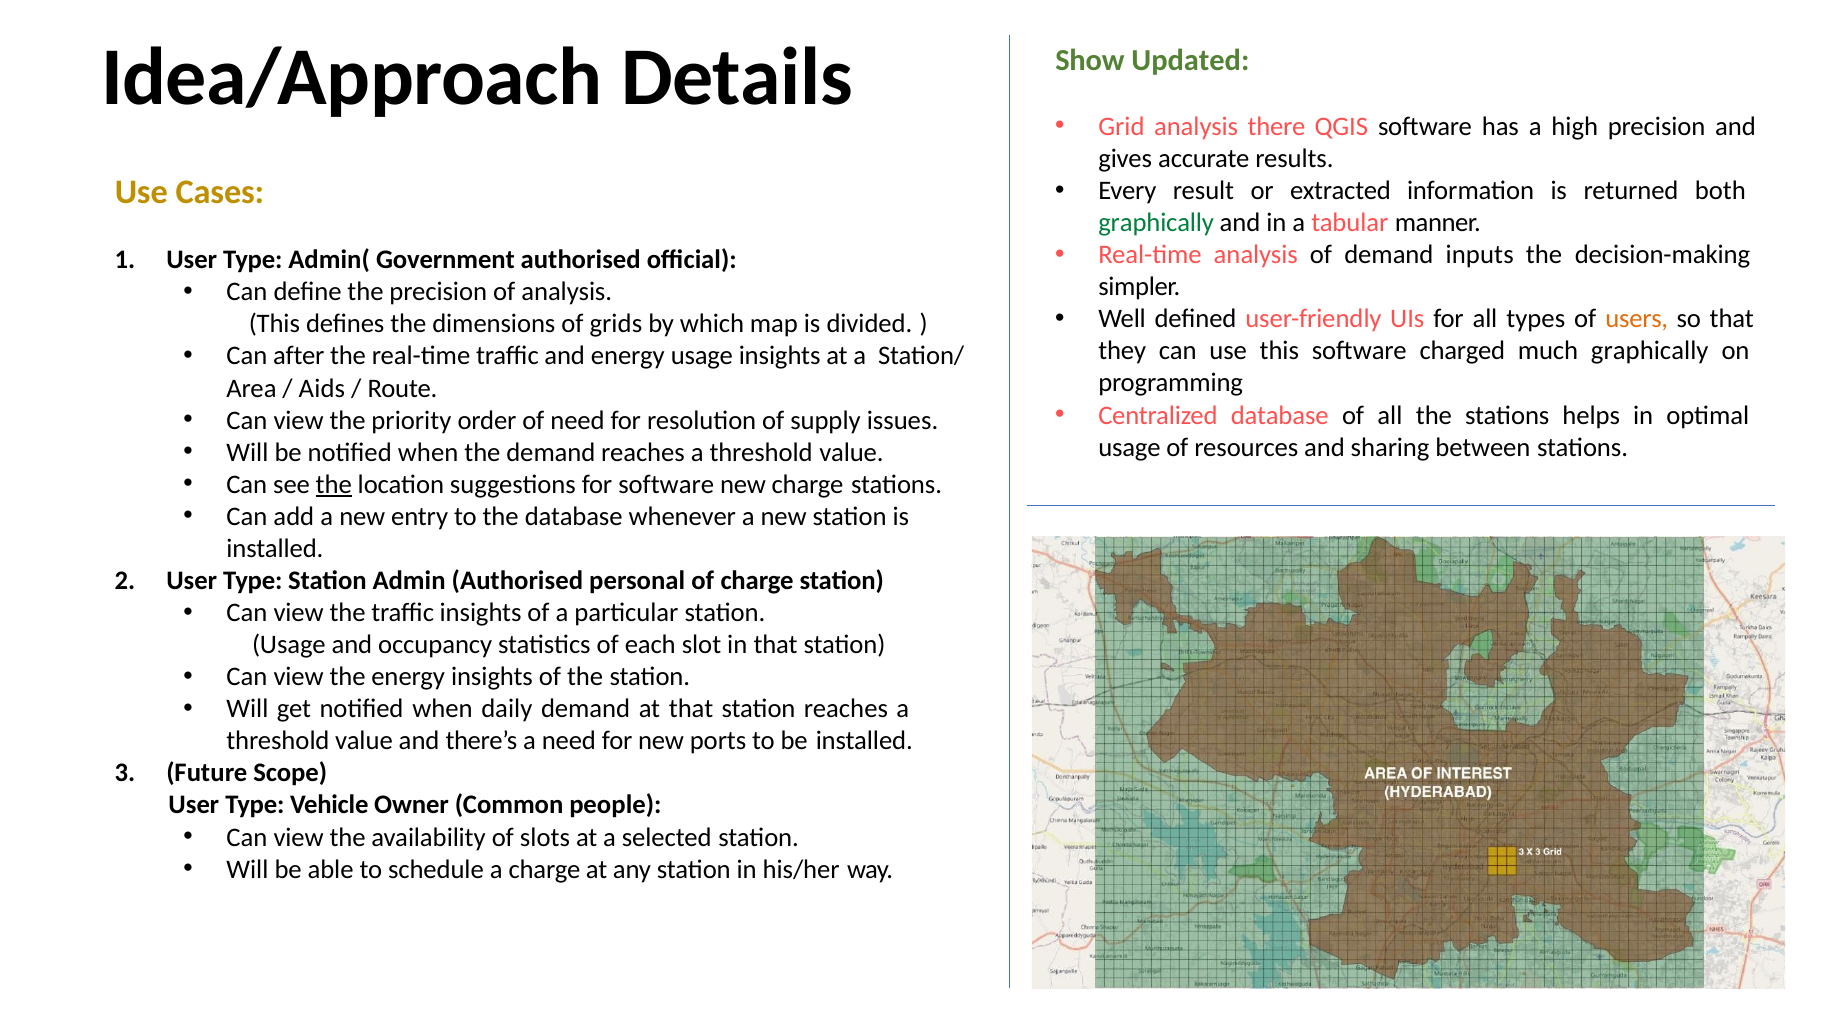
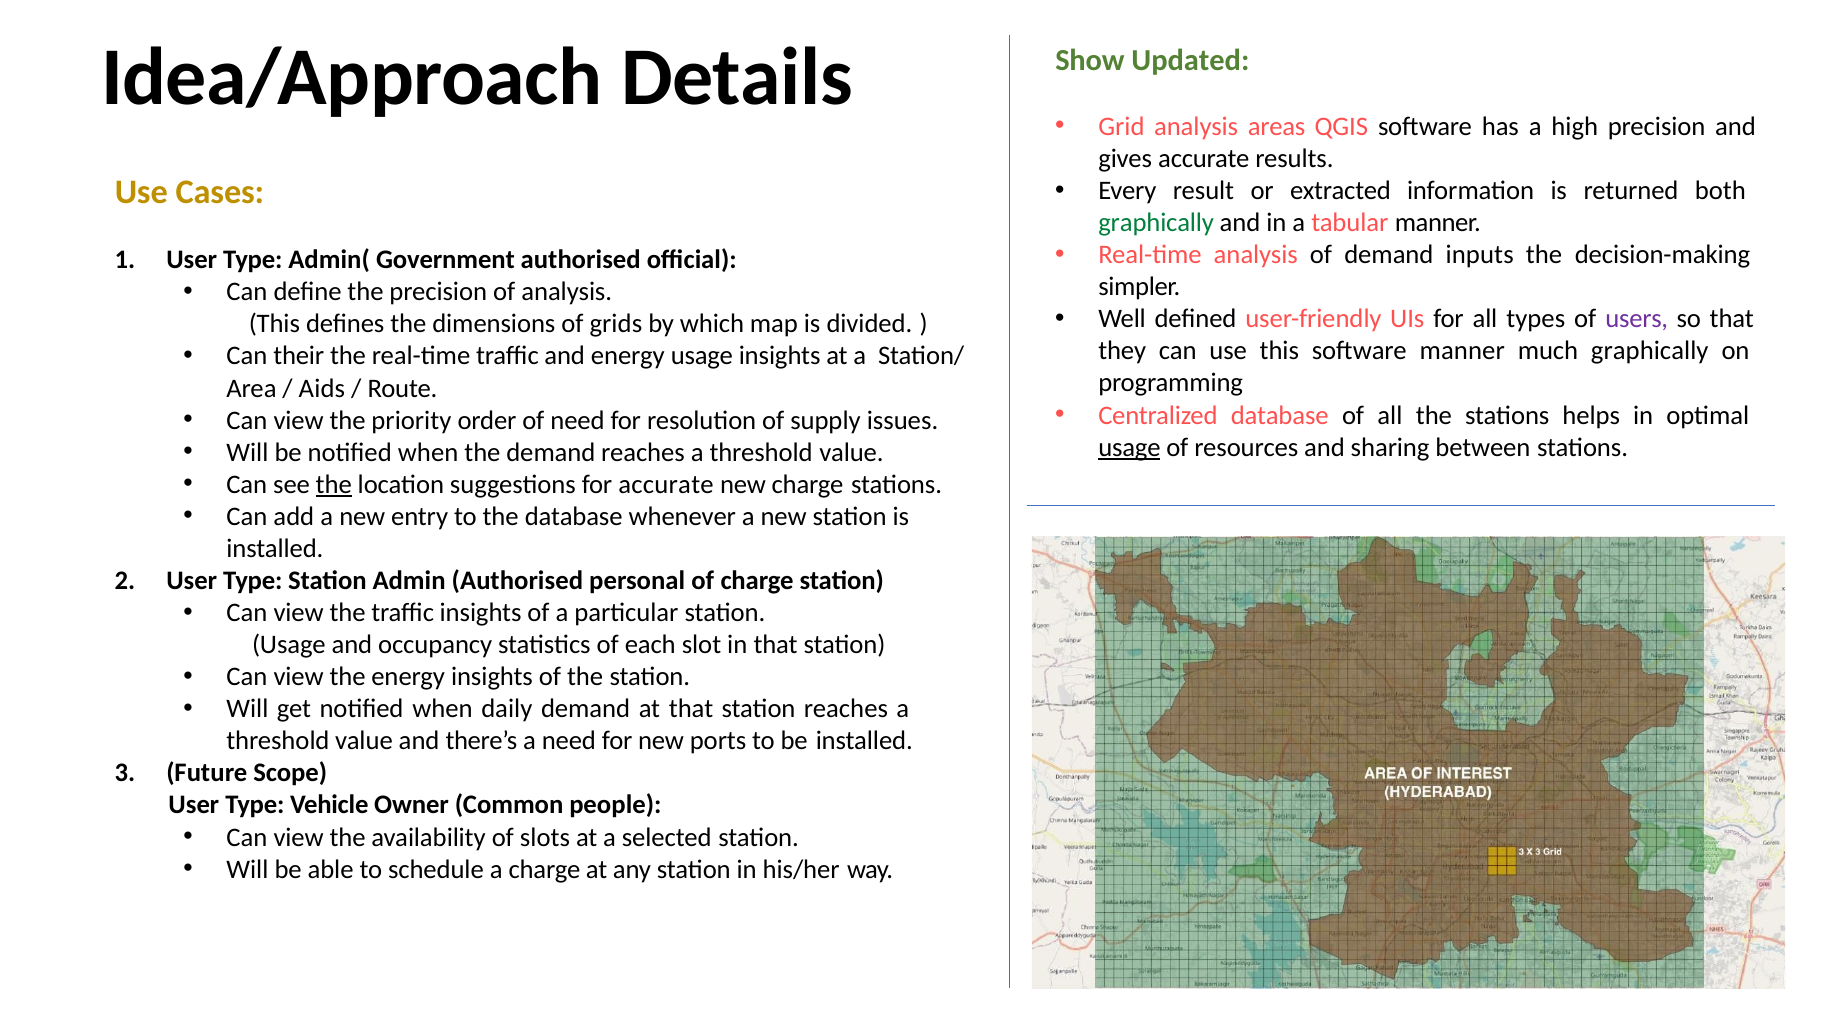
there: there -> areas
users colour: orange -> purple
software charged: charged -> manner
after: after -> their
usage at (1129, 447) underline: none -> present
for software: software -> accurate
